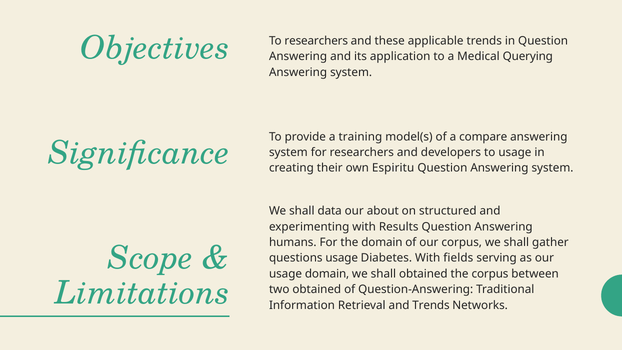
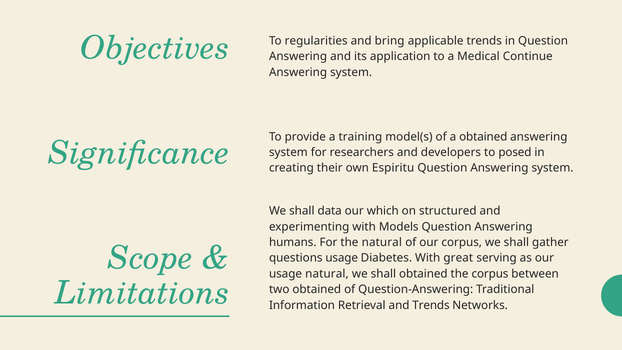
To researchers: researchers -> regularities
these: these -> bring
Querying: Querying -> Continue
a compare: compare -> obtained
to usage: usage -> posed
about: about -> which
Results: Results -> Models
the domain: domain -> natural
fields: fields -> great
usage domain: domain -> natural
